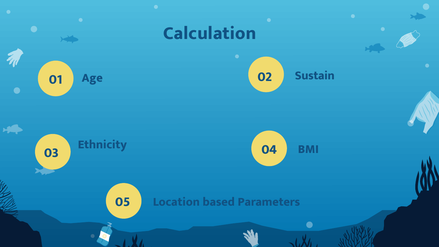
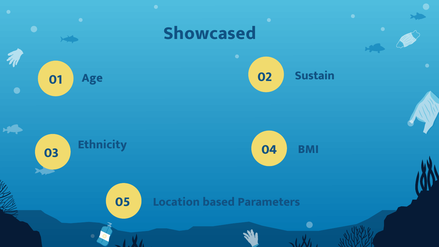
Calculation: Calculation -> Showcased
